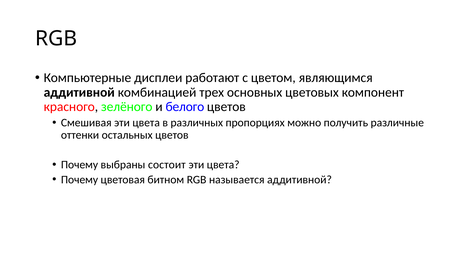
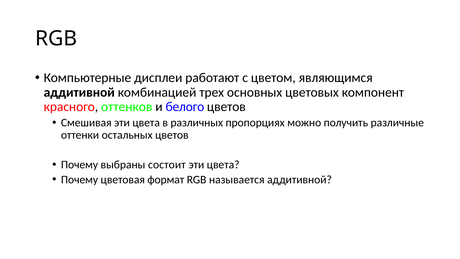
зелёного: зелёного -> оттенков
битном: битном -> формат
